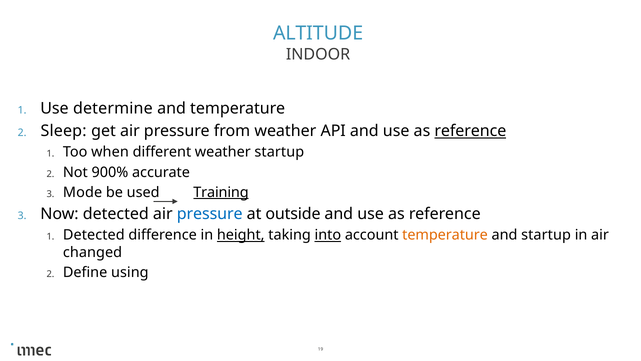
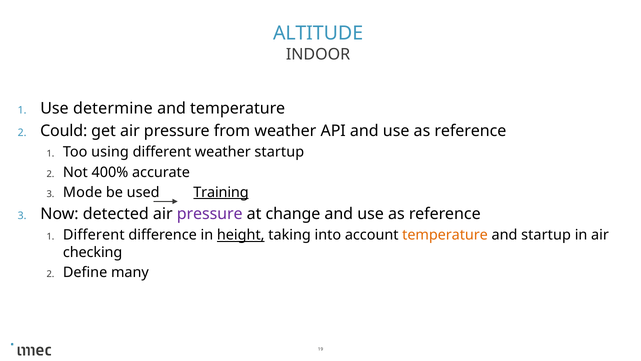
Sleep: Sleep -> Could
reference at (470, 131) underline: present -> none
when: when -> using
900%: 900% -> 400%
pressure at (210, 214) colour: blue -> purple
outside: outside -> change
Detected at (94, 235): Detected -> Different
into underline: present -> none
changed: changed -> checking
using: using -> many
